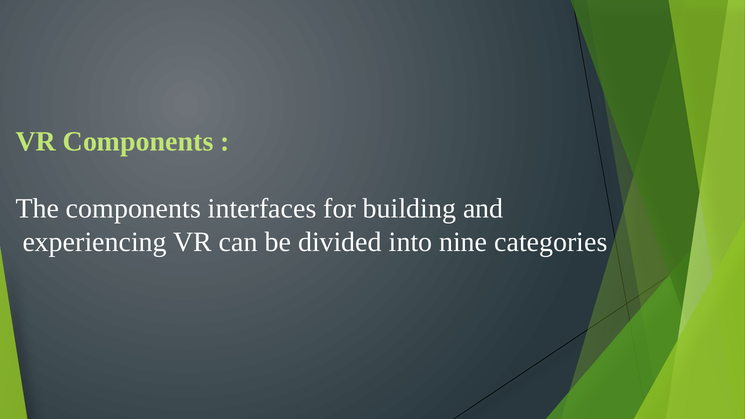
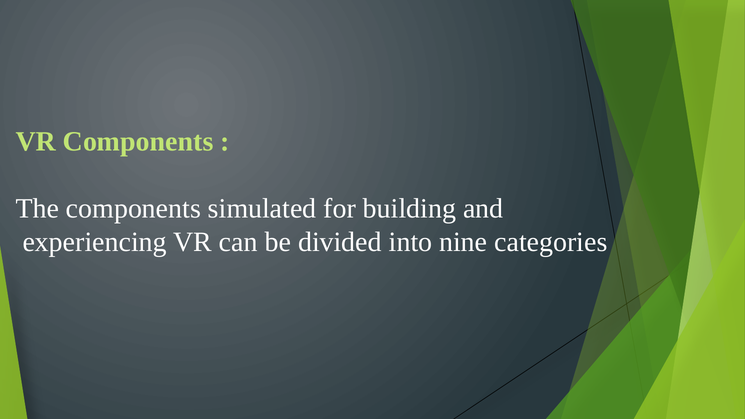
interfaces: interfaces -> simulated
